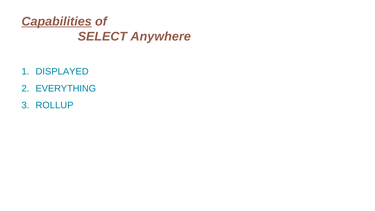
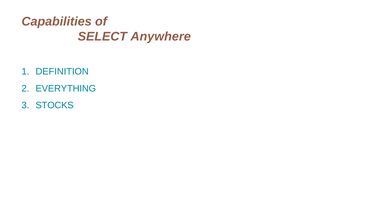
Capabilities underline: present -> none
DISPLAYED: DISPLAYED -> DEFINITION
ROLLUP: ROLLUP -> STOCKS
